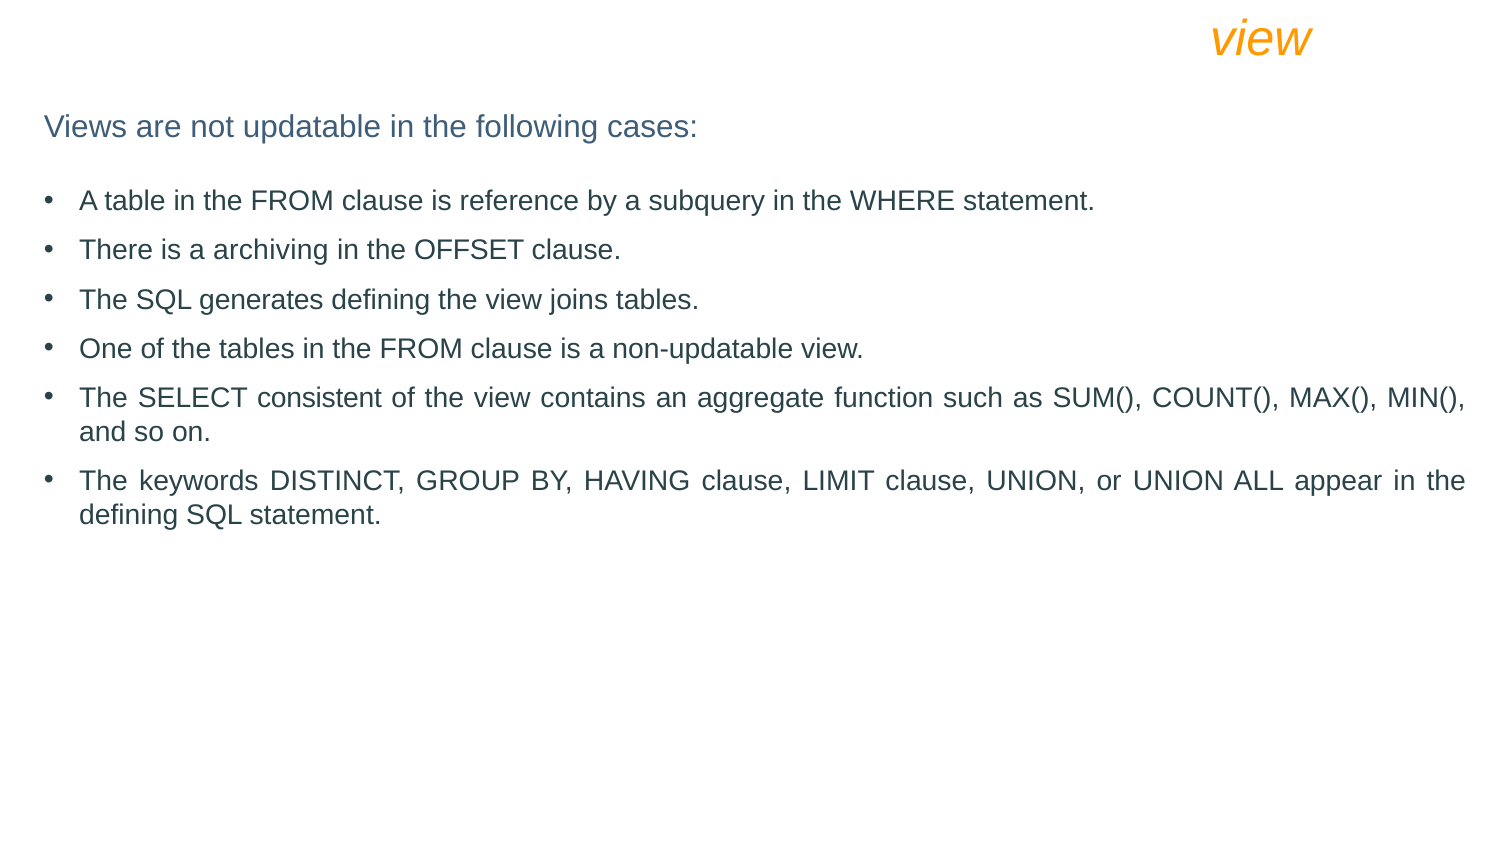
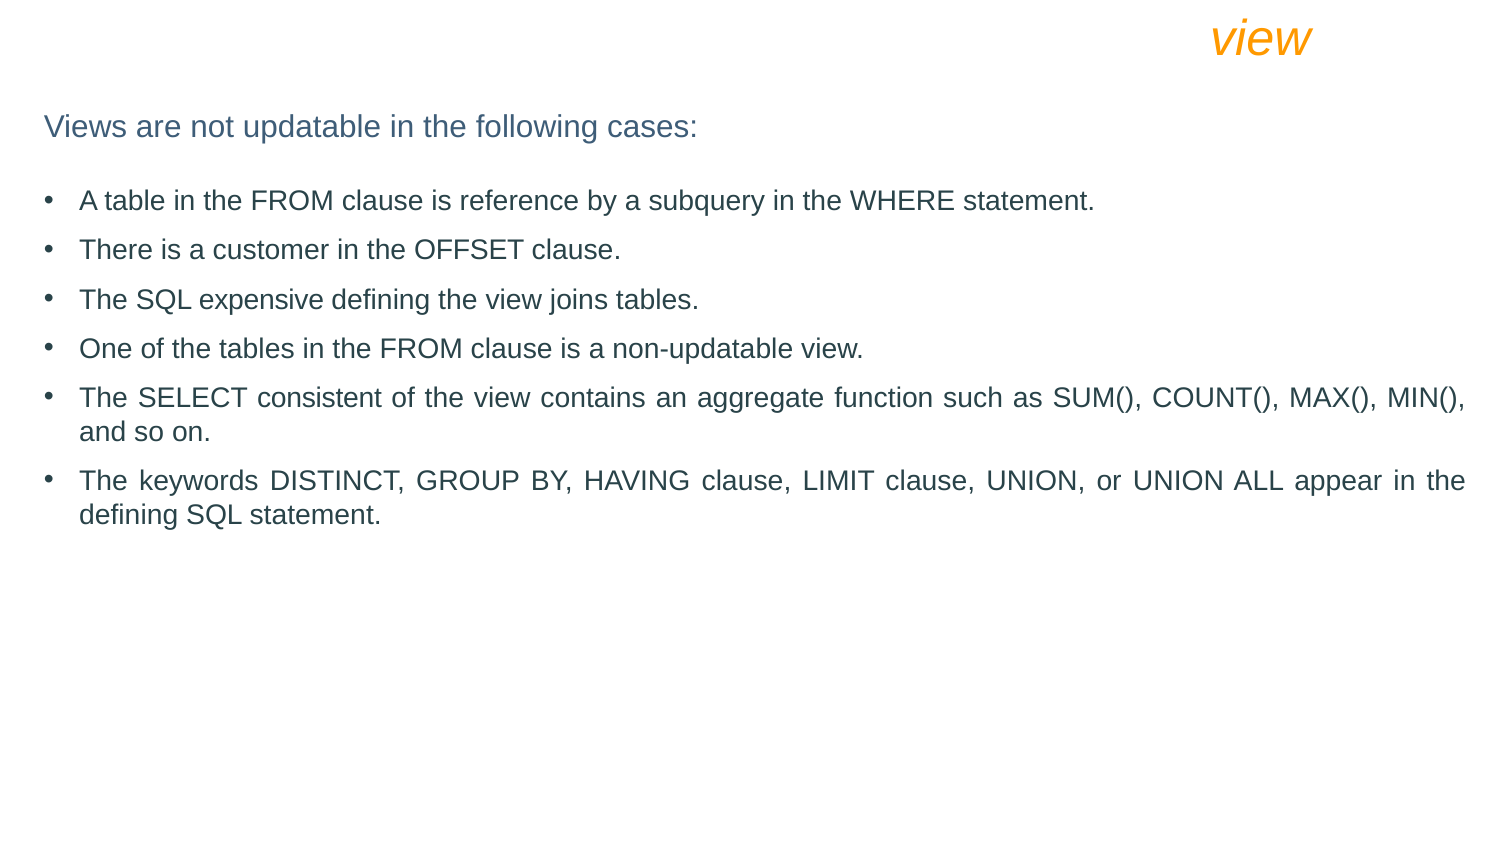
archiving: archiving -> customer
generates: generates -> expensive
